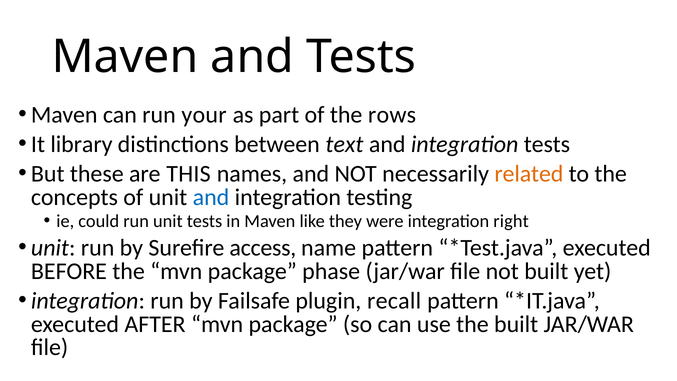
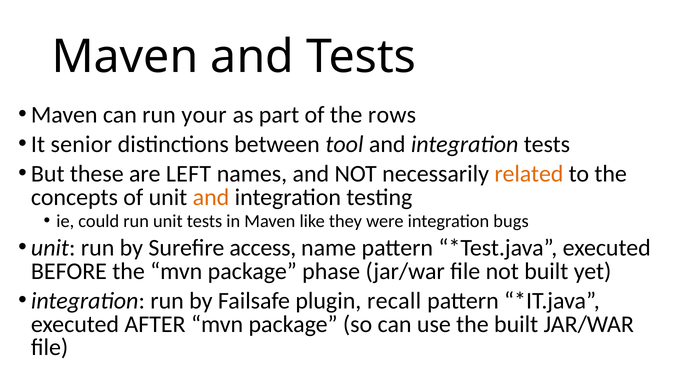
library: library -> senior
text: text -> tool
THIS: THIS -> LEFT
and at (211, 197) colour: blue -> orange
right: right -> bugs
